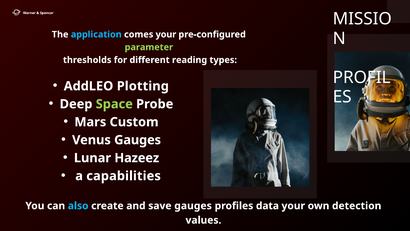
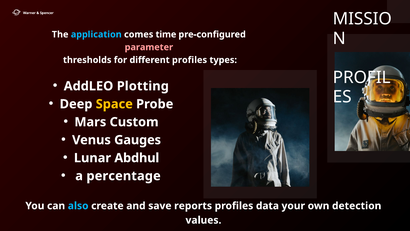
comes your: your -> time
parameter colour: light green -> pink
different reading: reading -> profiles
Space colour: light green -> yellow
Hazeez: Hazeez -> Abdhul
capabilities: capabilities -> percentage
save gauges: gauges -> reports
